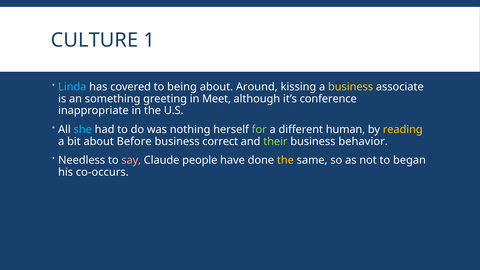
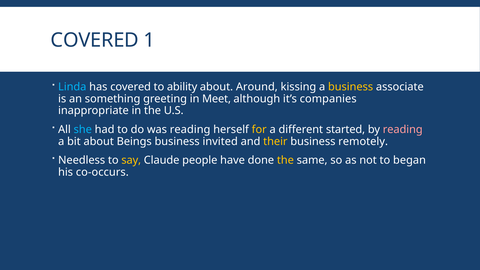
CULTURE at (95, 40): CULTURE -> COVERED
being: being -> ability
conference: conference -> companies
was nothing: nothing -> reading
for colour: light green -> yellow
human: human -> started
reading at (403, 129) colour: yellow -> pink
Before: Before -> Beings
correct: correct -> invited
their colour: light green -> yellow
behavior: behavior -> remotely
say colour: pink -> yellow
